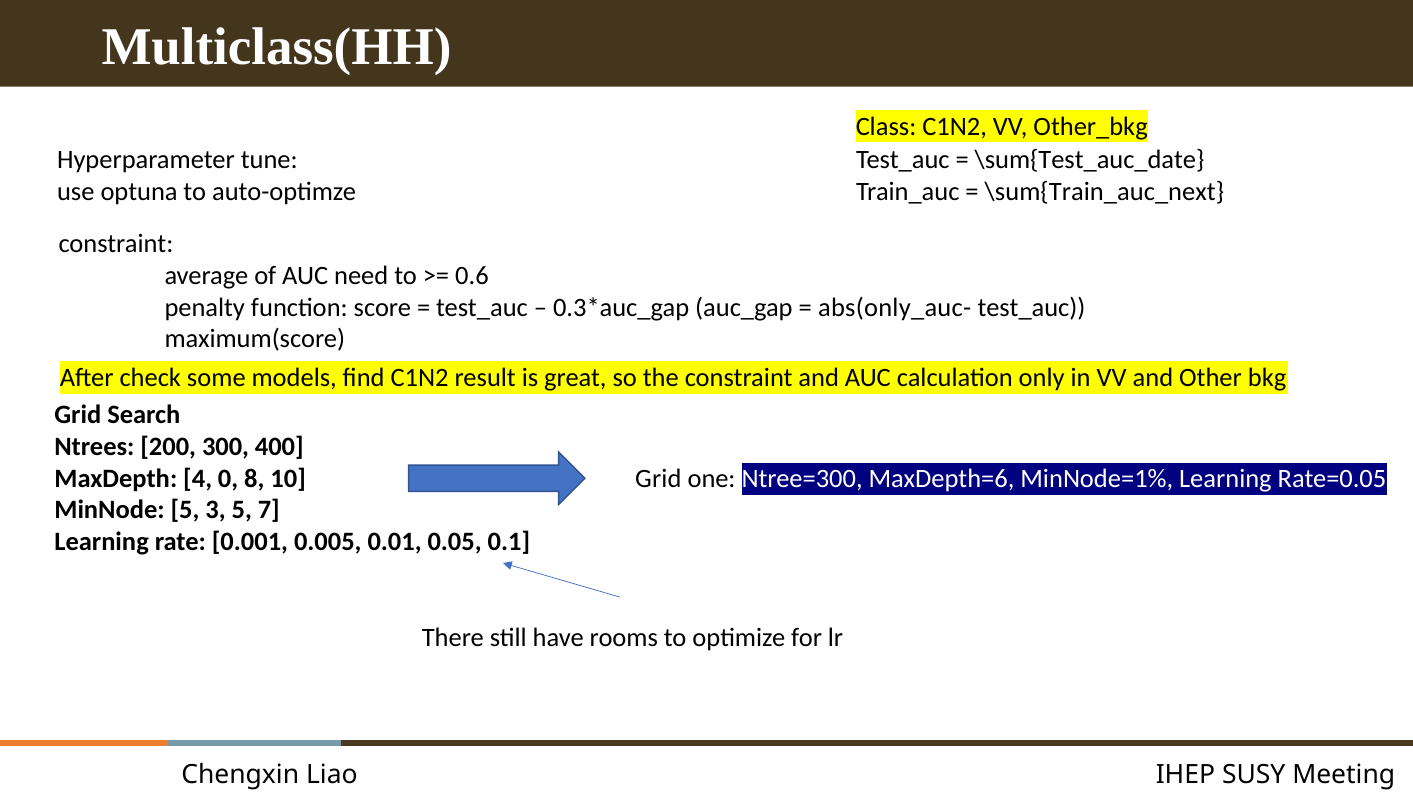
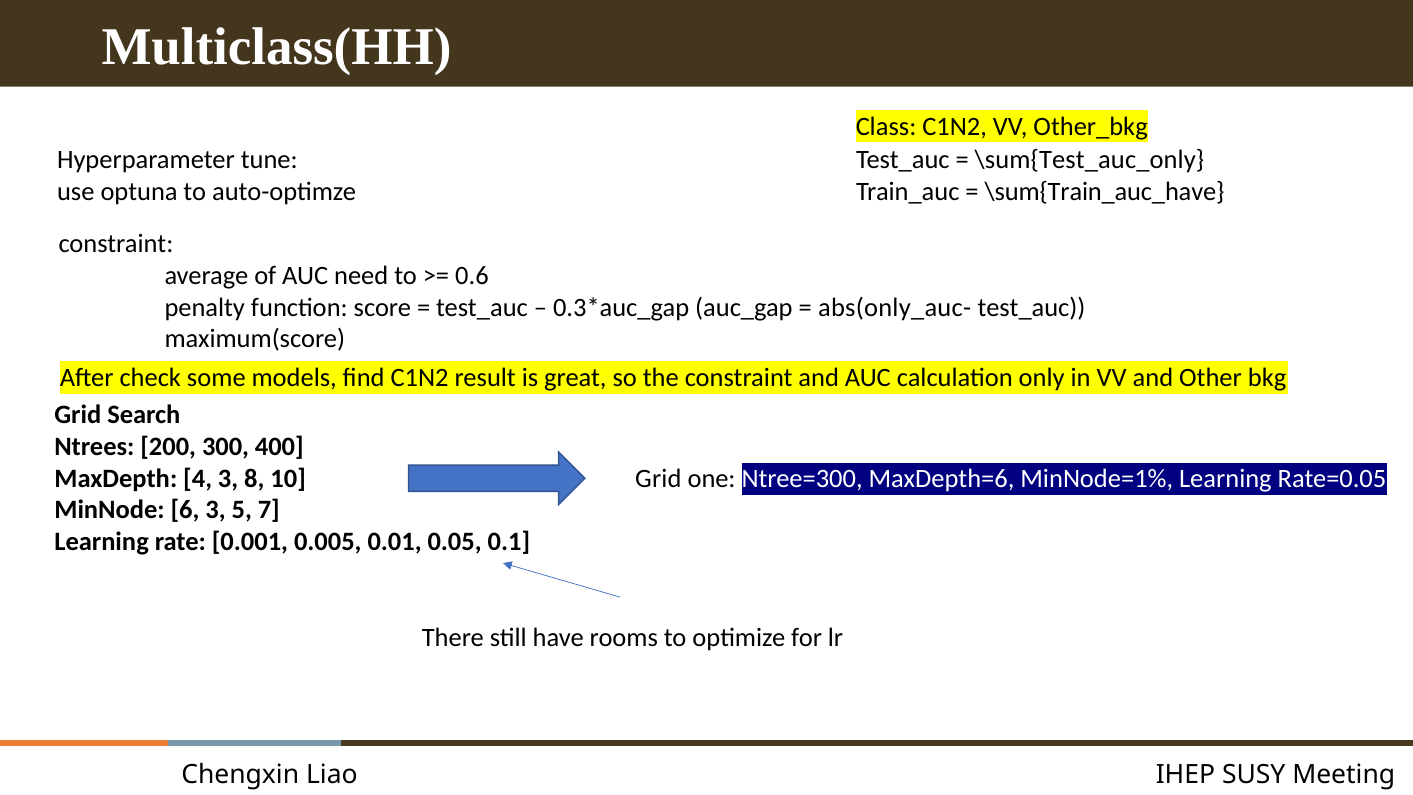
\sum{Test_auc_date: \sum{Test_auc_date -> \sum{Test_auc_only
\sum{Train_auc_next: \sum{Train_auc_next -> \sum{Train_auc_have
4 0: 0 -> 3
MinNode 5: 5 -> 6
